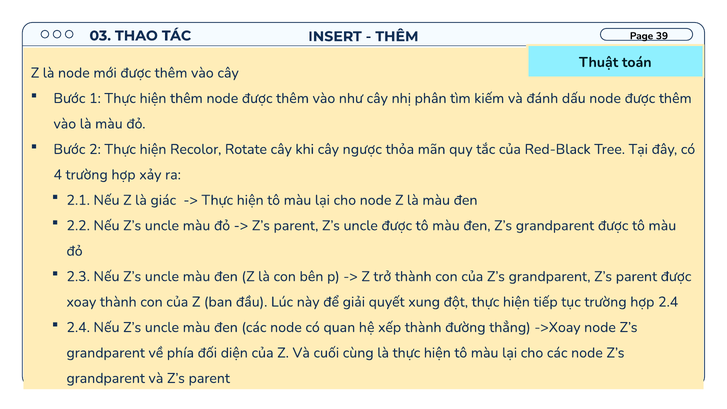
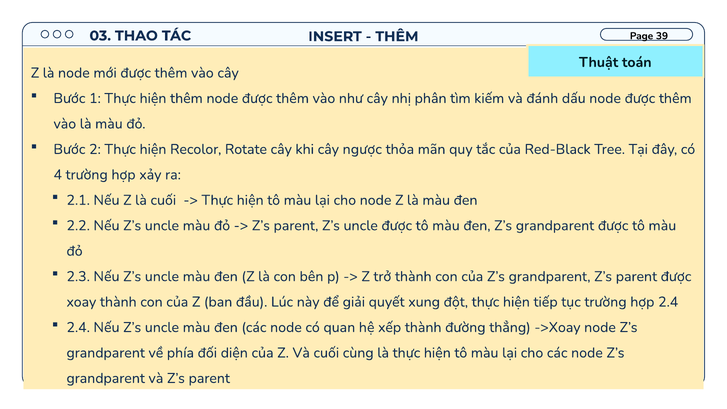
là giác: giác -> cuối
